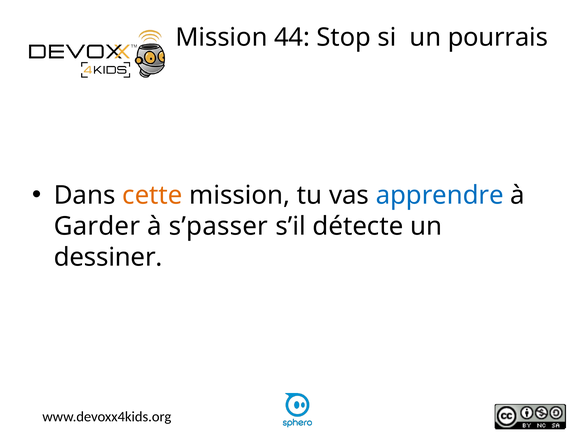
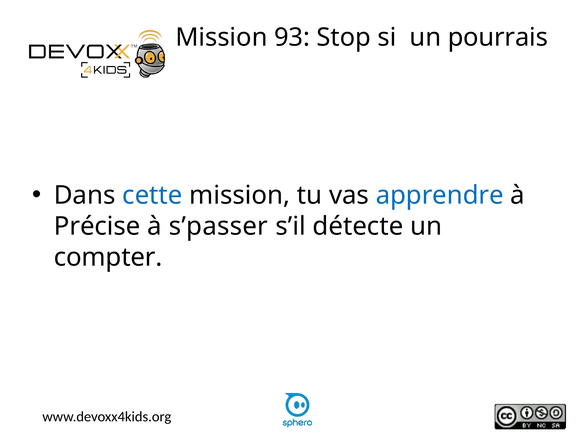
44: 44 -> 93
cette colour: orange -> blue
Garder: Garder -> Précise
dessiner: dessiner -> compter
